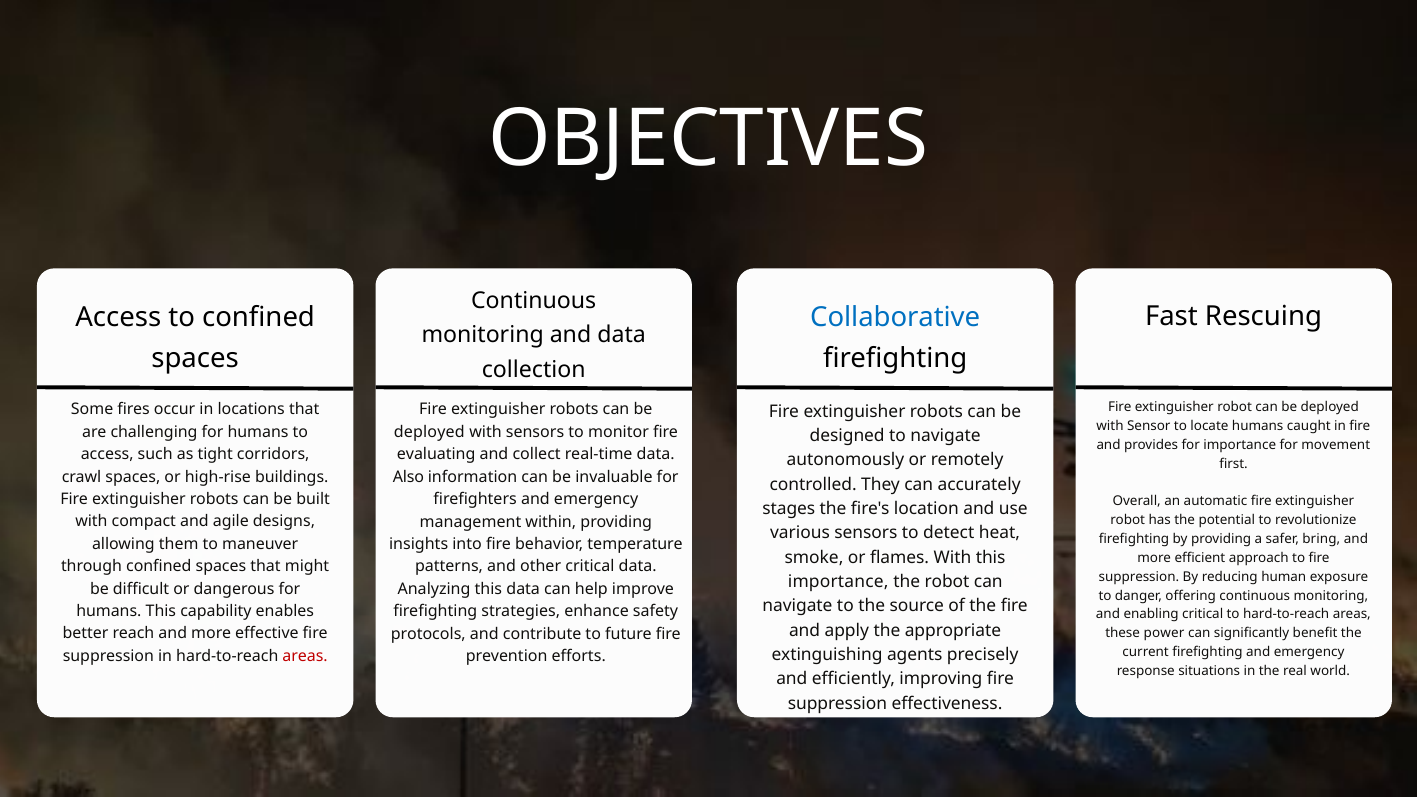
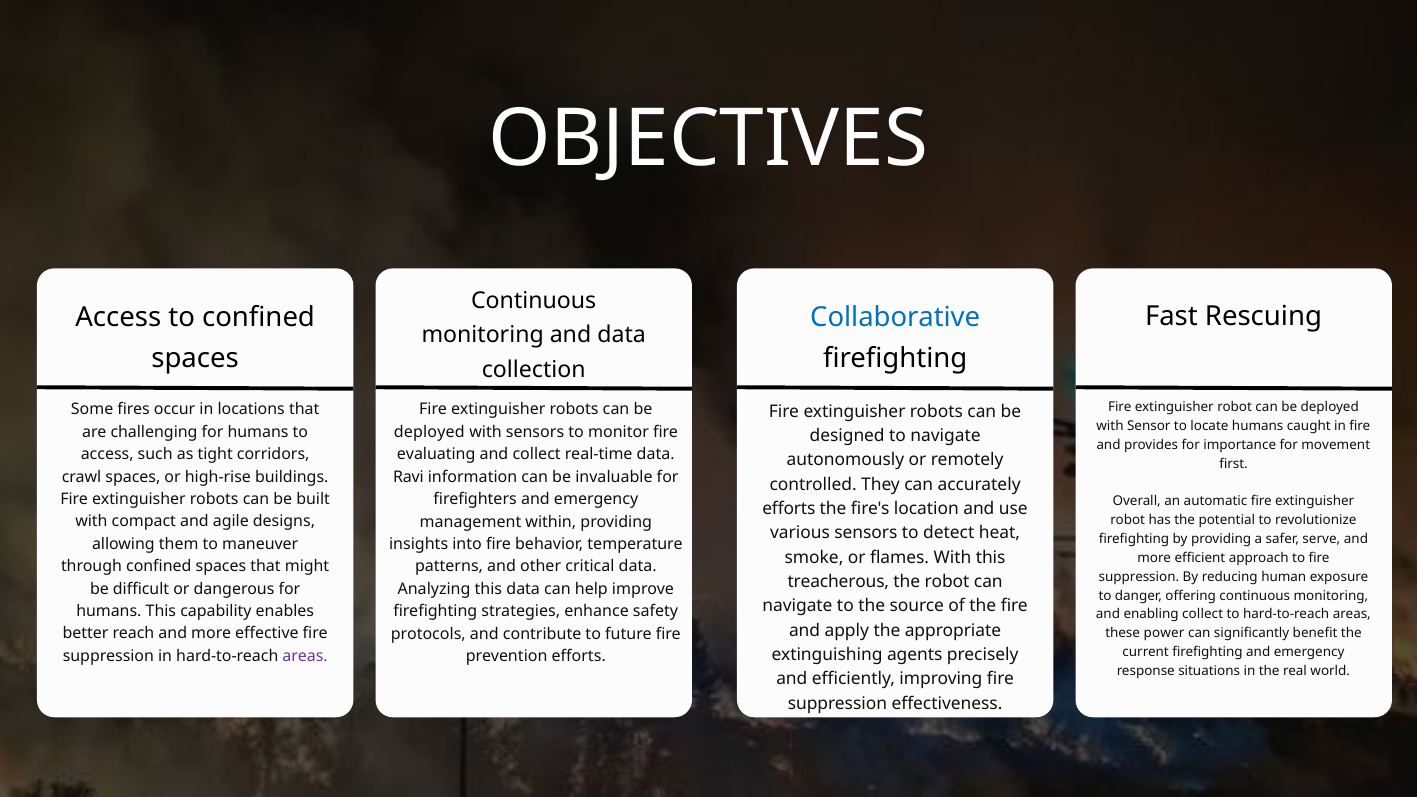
Also: Also -> Ravi
stages at (789, 509): stages -> efforts
bring: bring -> serve
importance at (838, 582): importance -> treacherous
enabling critical: critical -> collect
areas at (305, 656) colour: red -> purple
